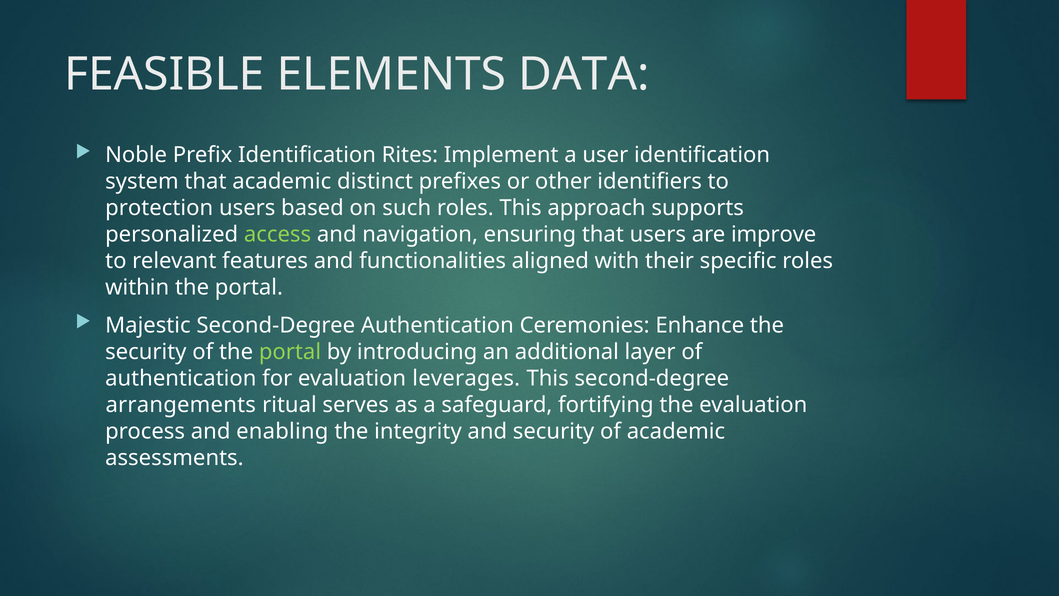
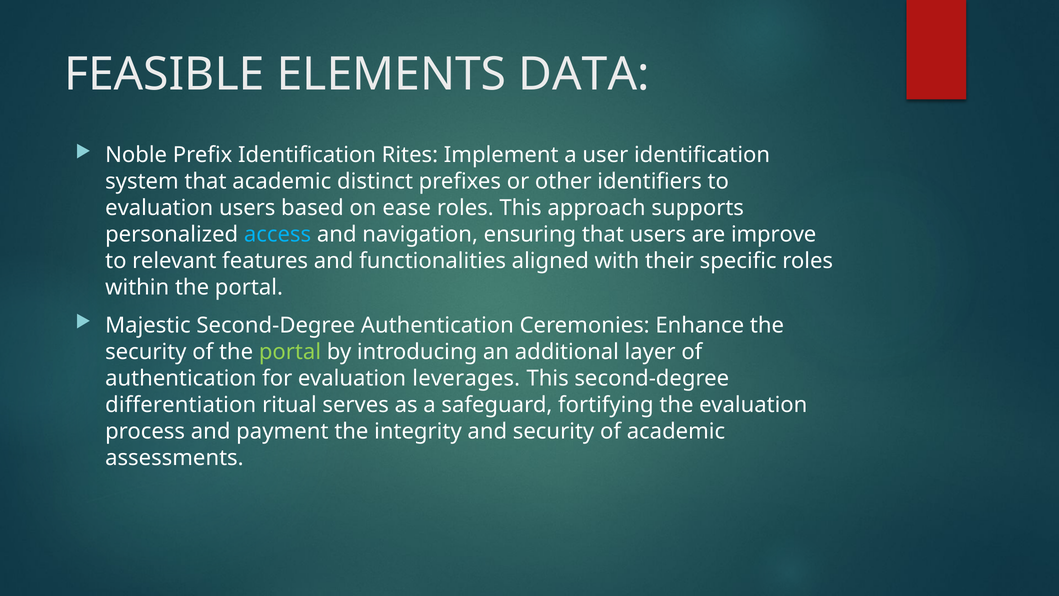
protection at (159, 208): protection -> evaluation
such: such -> ease
access colour: light green -> light blue
arrangements: arrangements -> differentiation
enabling: enabling -> payment
